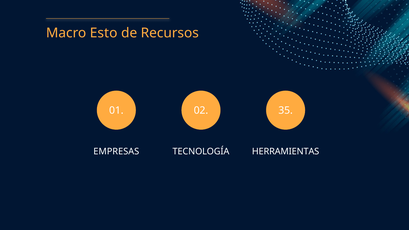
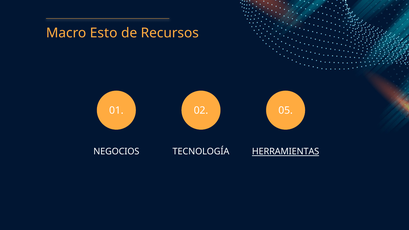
35: 35 -> 05
EMPRESAS: EMPRESAS -> NEGOCIOS
HERRAMIENTAS underline: none -> present
